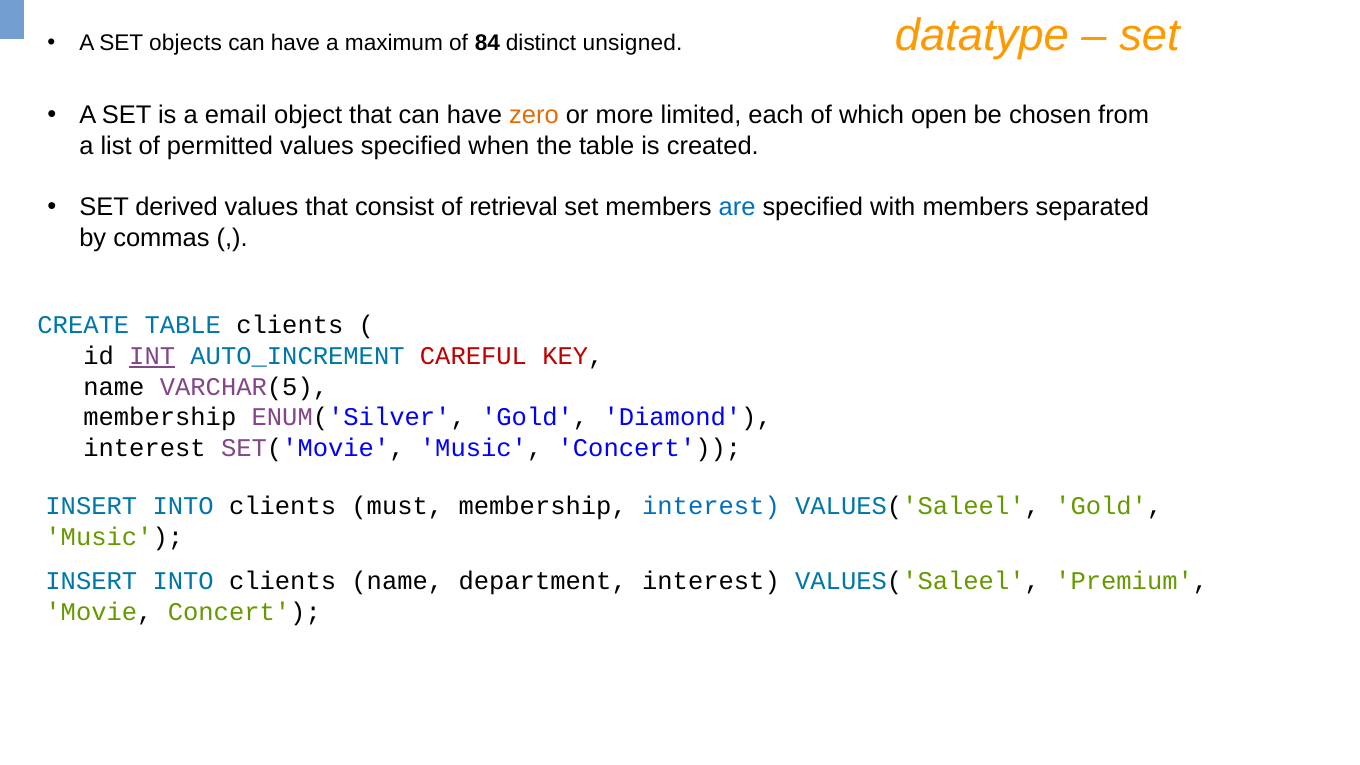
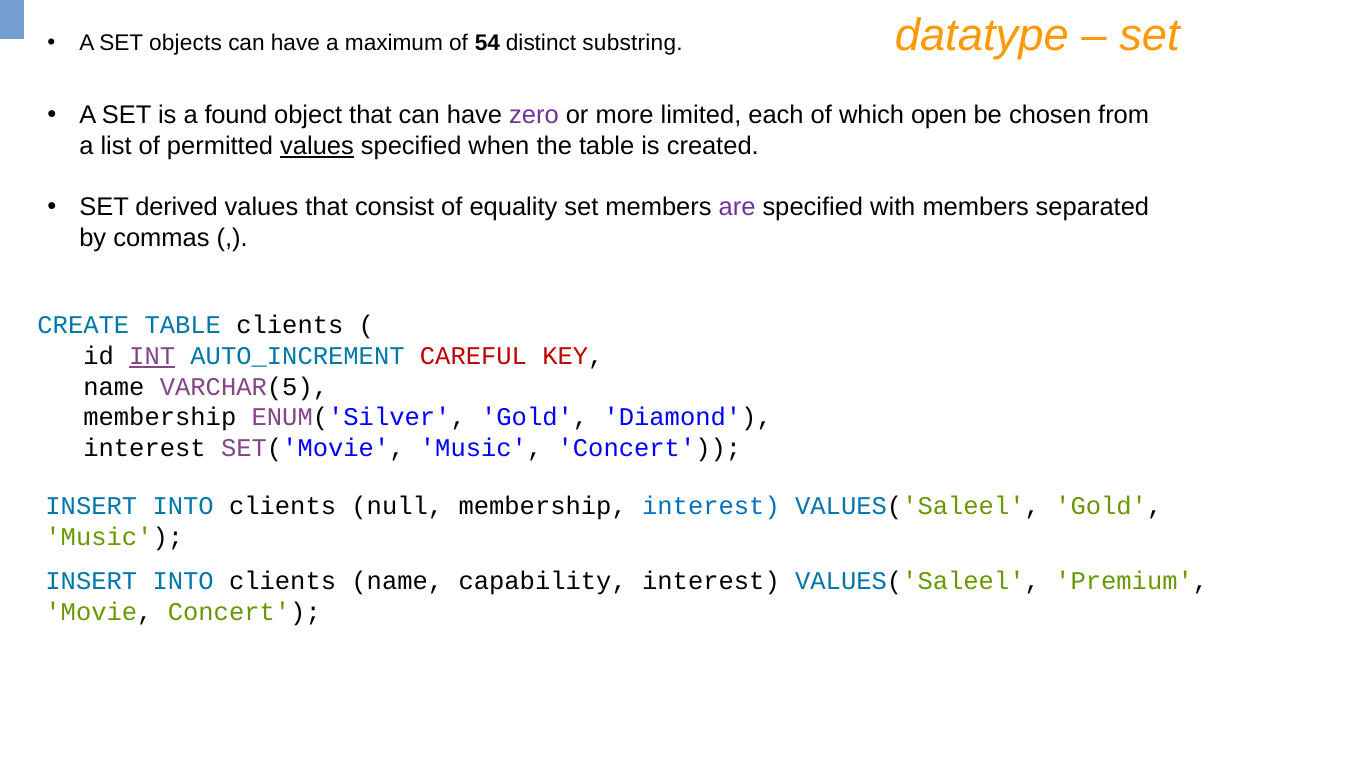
84: 84 -> 54
unsigned: unsigned -> substring
email: email -> found
zero colour: orange -> purple
values at (317, 146) underline: none -> present
retrieval: retrieval -> equality
are colour: blue -> purple
must: must -> null
department: department -> capability
